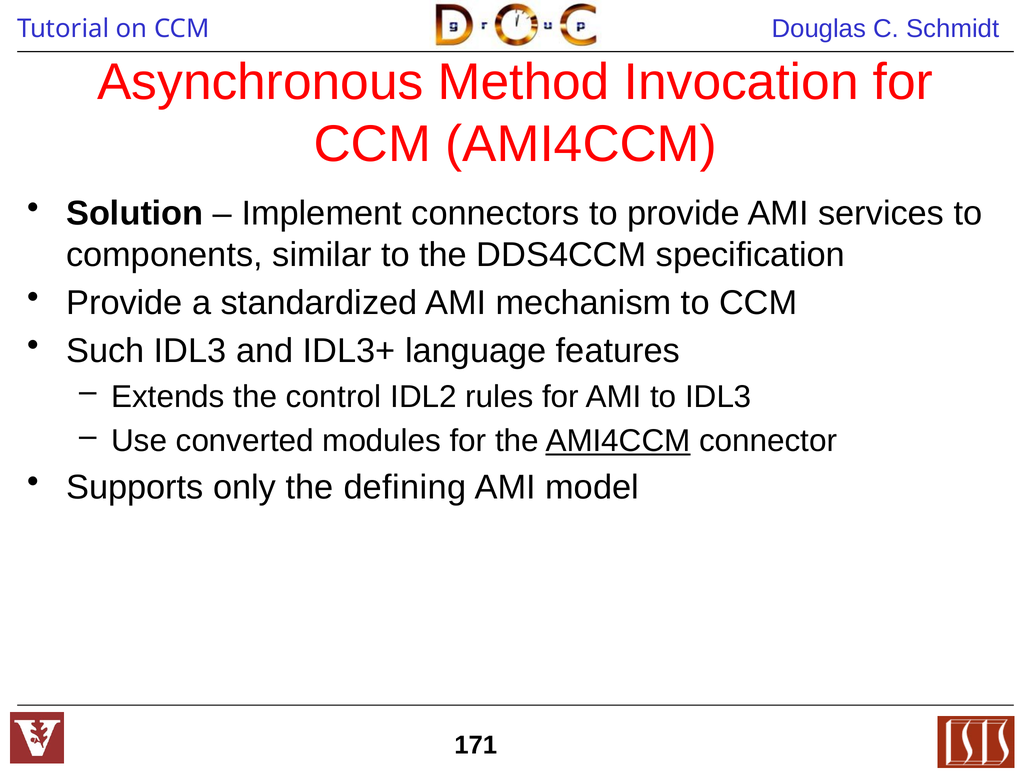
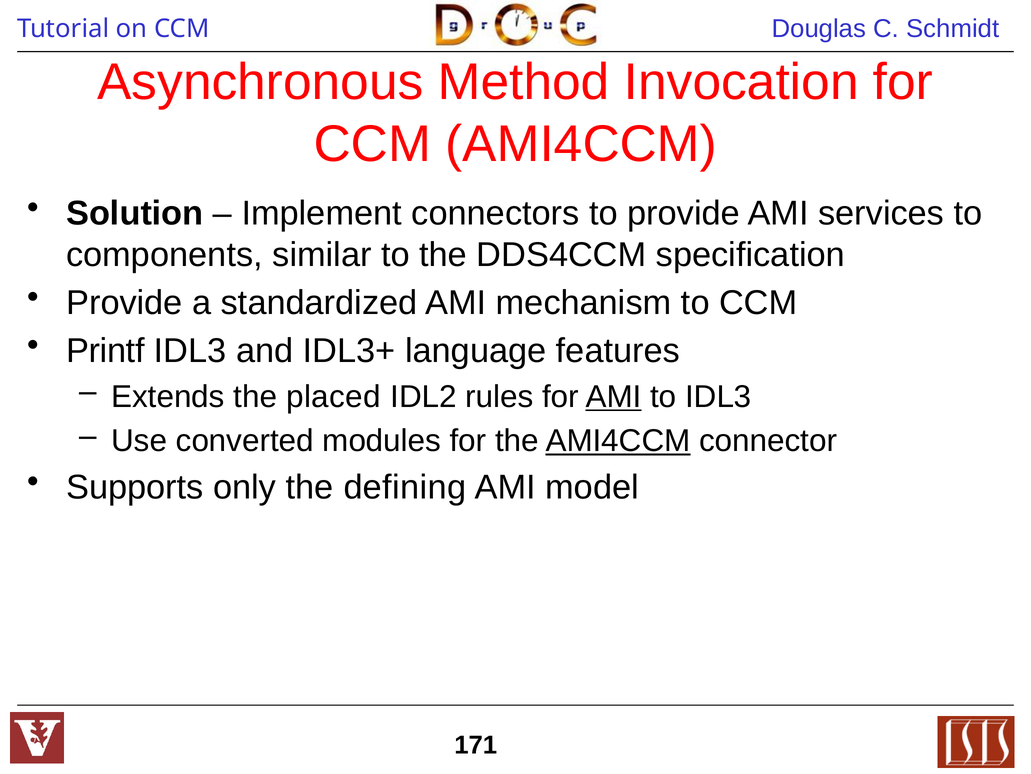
Such: Such -> Printf
control: control -> placed
AMI at (614, 396) underline: none -> present
